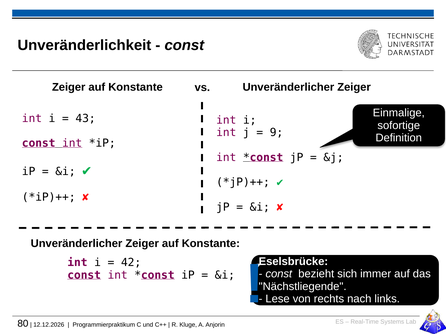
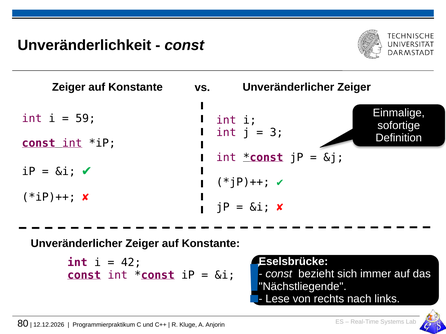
43: 43 -> 59
9: 9 -> 3
